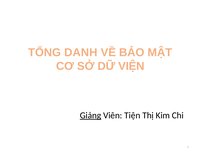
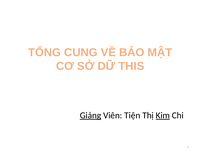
DANH: DANH -> CUNG
VIỆN: VIỆN -> THIS
Kim underline: none -> present
